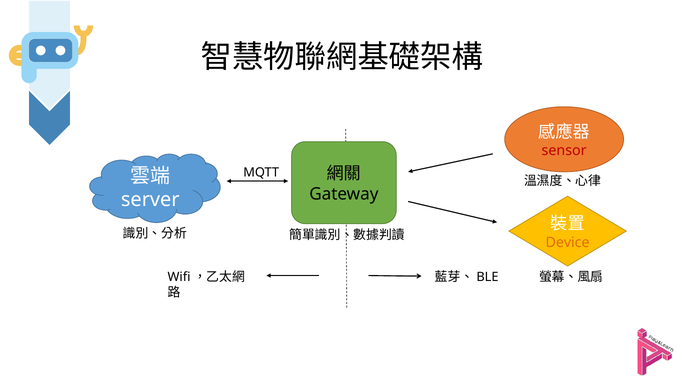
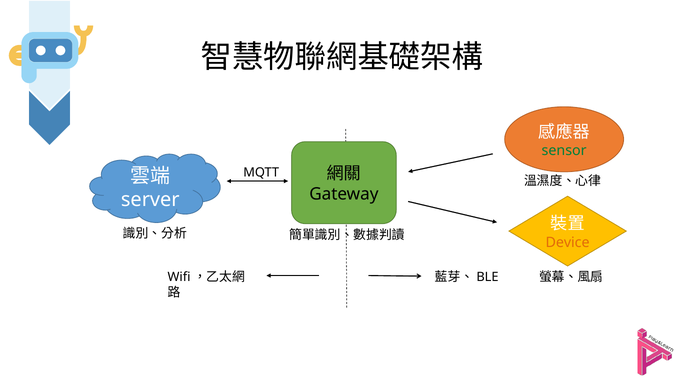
sensor colour: red -> green
